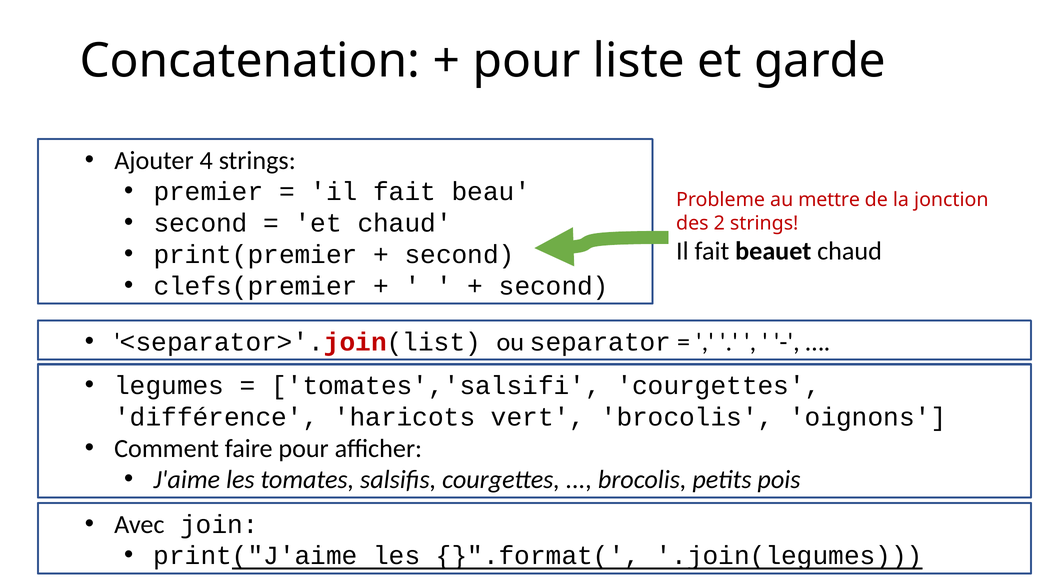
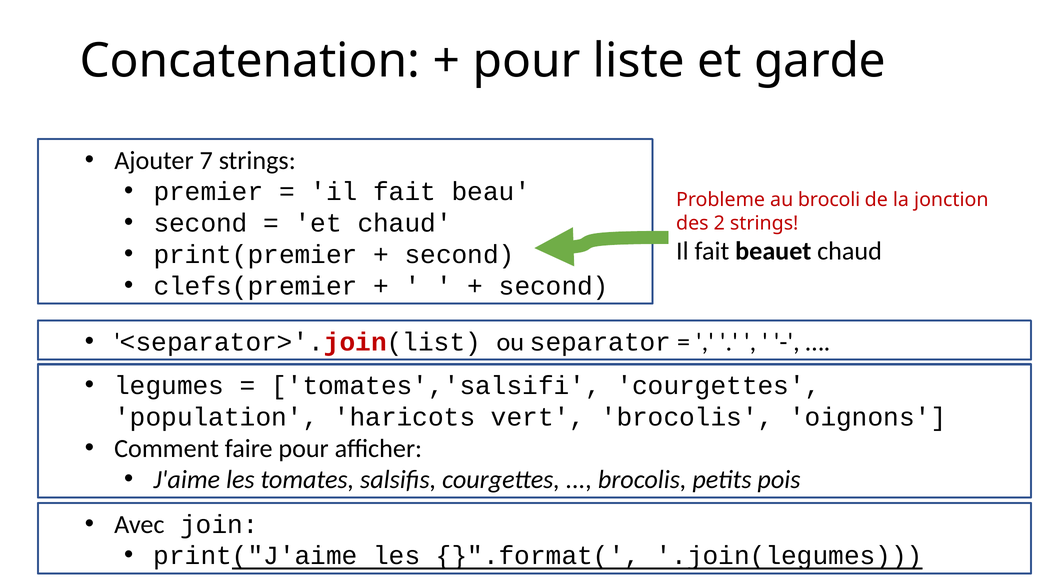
4: 4 -> 7
mettre: mettre -> brocoli
différence: différence -> population
